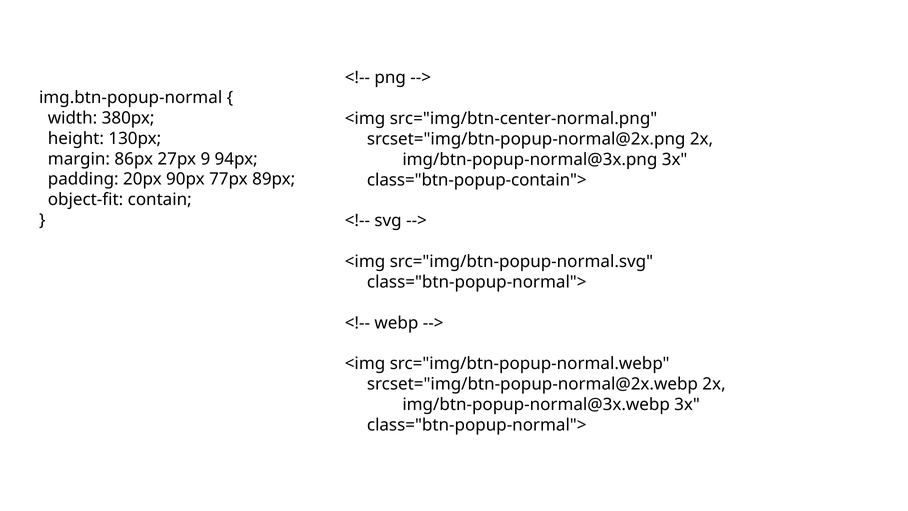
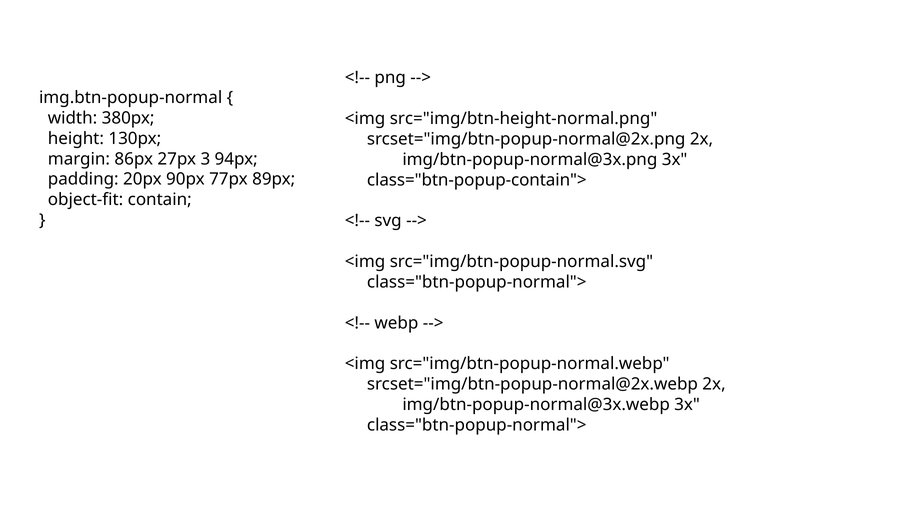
src="img/btn-center-normal.png: src="img/btn-center-normal.png -> src="img/btn-height-normal.png
9: 9 -> 3
